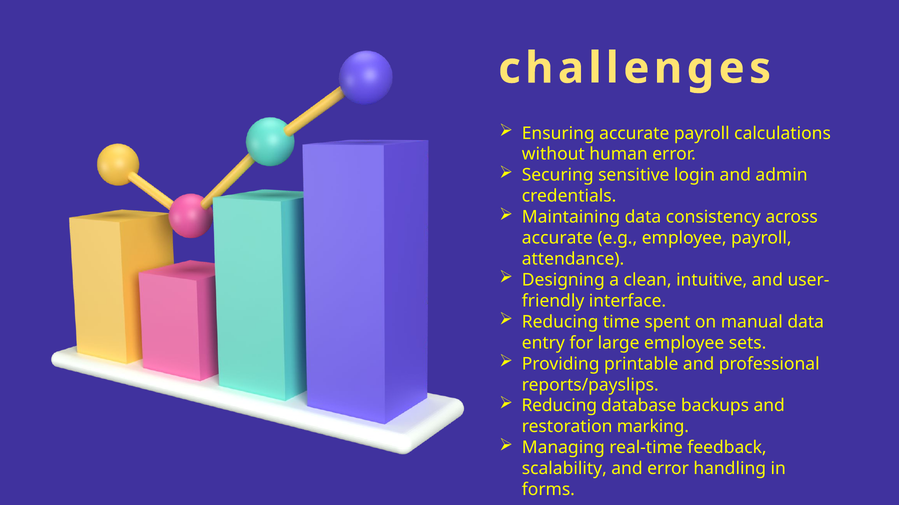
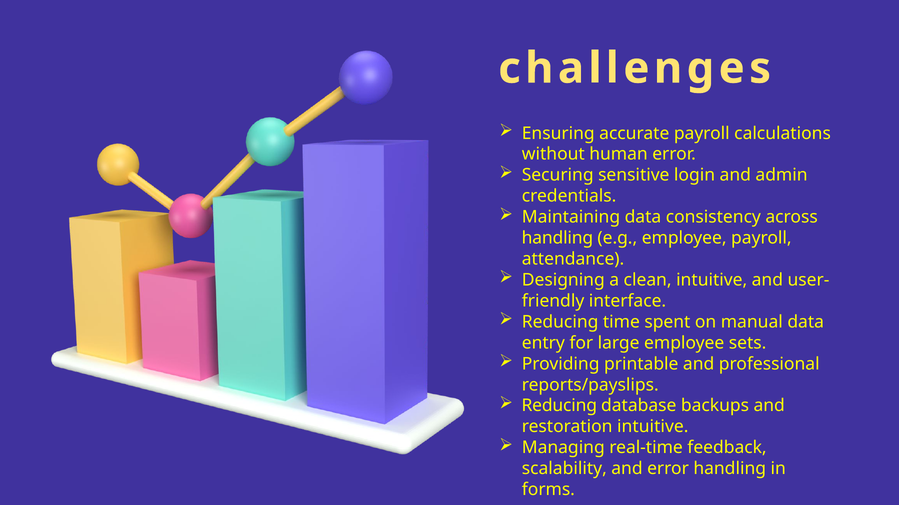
accurate at (557, 238): accurate -> handling
restoration marking: marking -> intuitive
